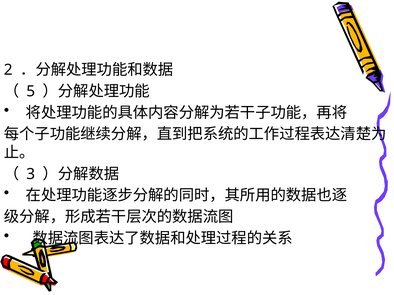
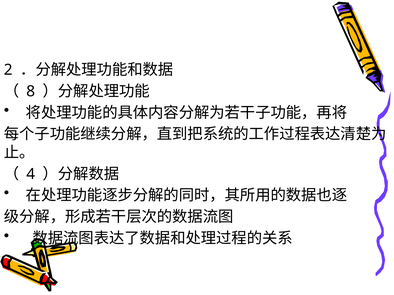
5: 5 -> 8
3: 3 -> 4
